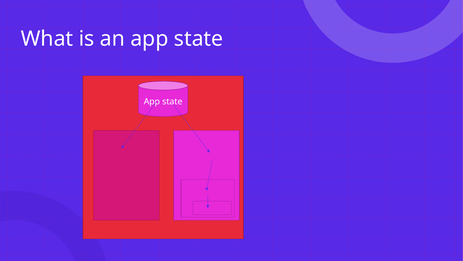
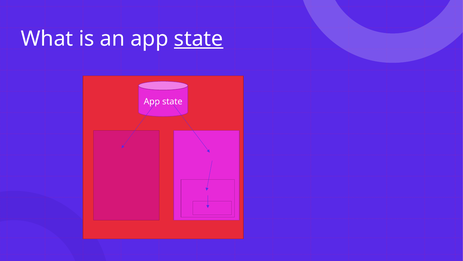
state at (199, 39) underline: none -> present
